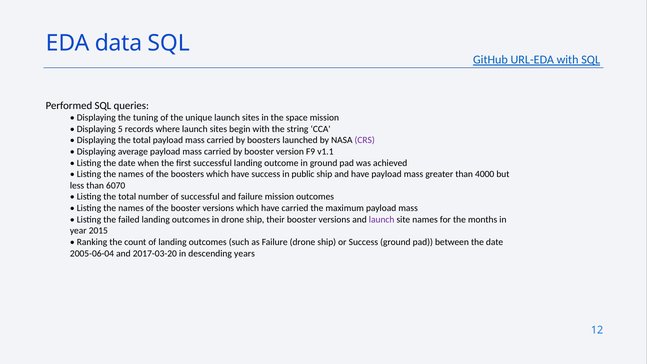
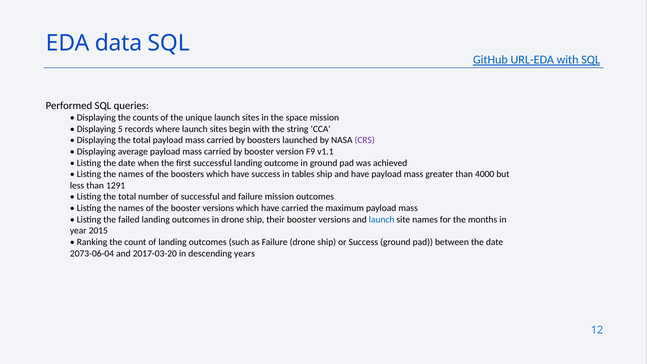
tuning: tuning -> counts
public: public -> tables
6070: 6070 -> 1291
launch at (382, 220) colour: purple -> blue
2005-06-04: 2005-06-04 -> 2073-06-04
